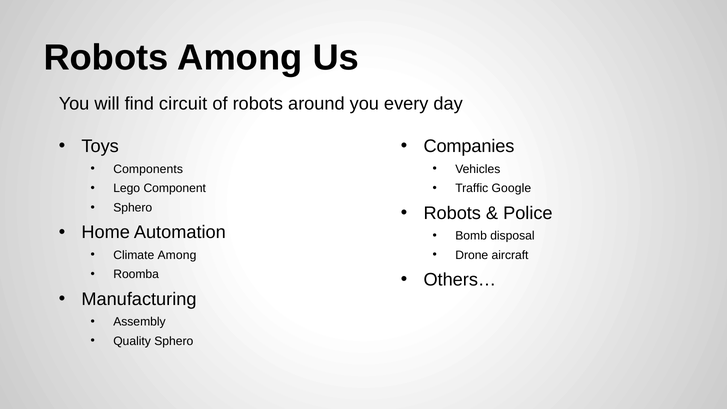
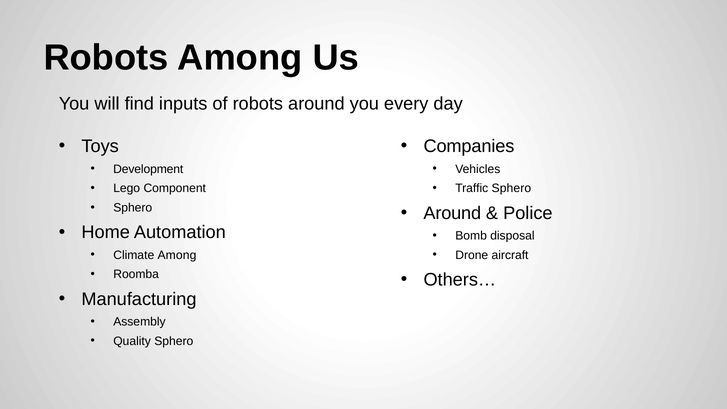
circuit: circuit -> inputs
Components: Components -> Development
Traffic Google: Google -> Sphero
Robots at (452, 213): Robots -> Around
